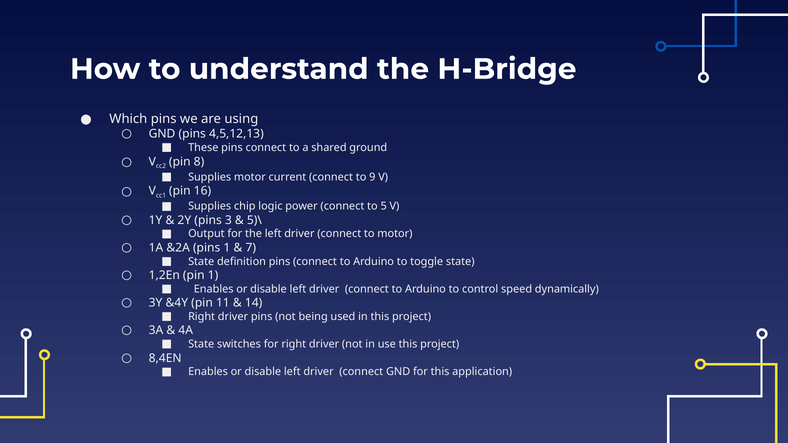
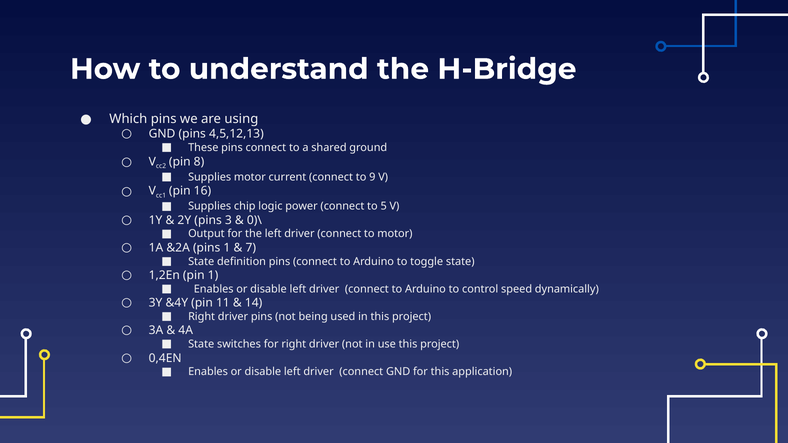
5)\: 5)\ -> 0)\
8,4EN: 8,4EN -> 0,4EN
